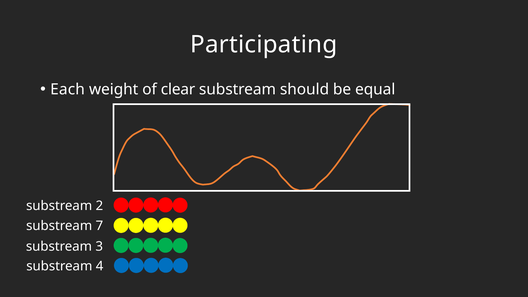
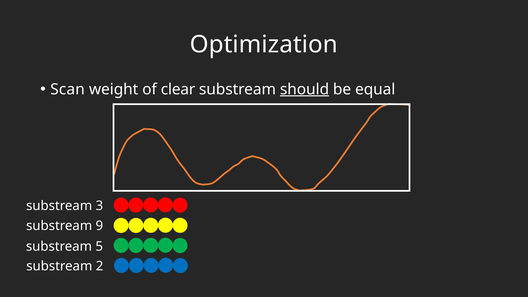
Participating: Participating -> Optimization
Each: Each -> Scan
should underline: none -> present
2: 2 -> 3
7: 7 -> 9
3: 3 -> 5
4: 4 -> 2
